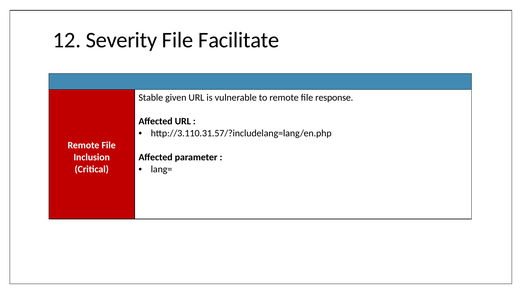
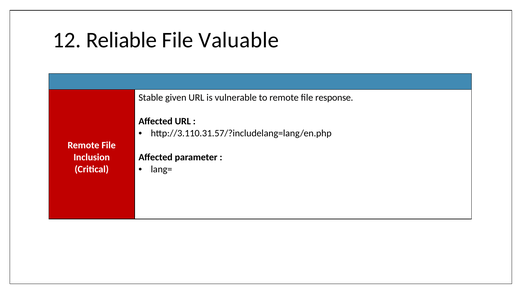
Severity: Severity -> Reliable
Facilitate: Facilitate -> Valuable
